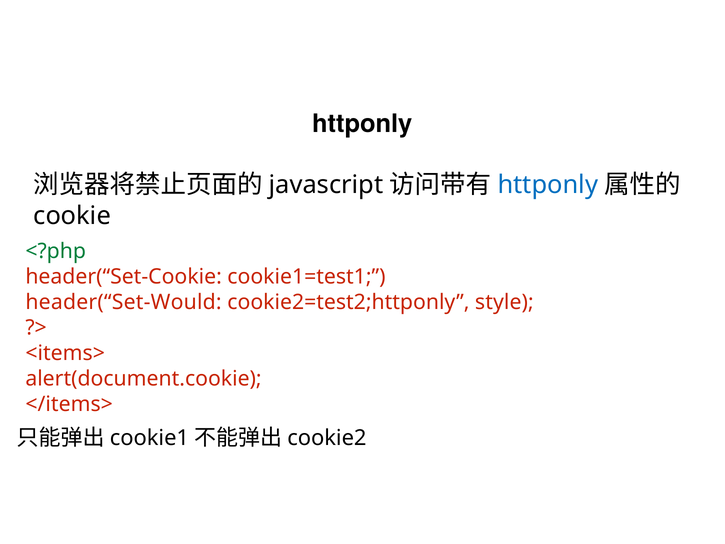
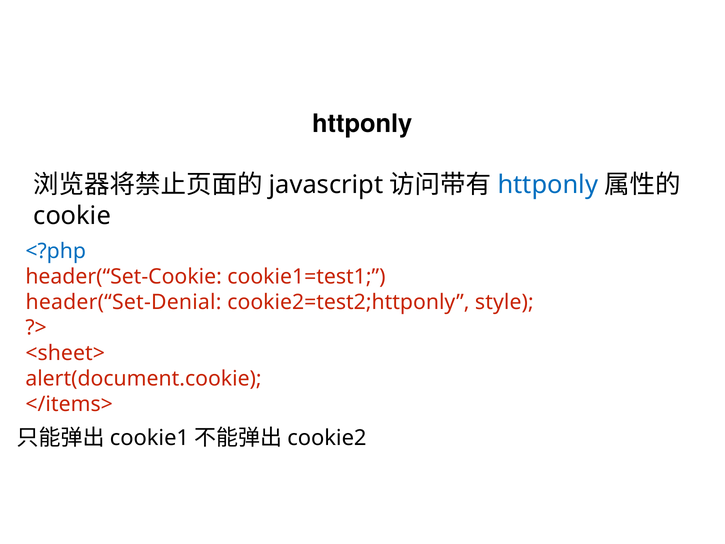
<?php colour: green -> blue
header(“Set-Would: header(“Set-Would -> header(“Set-Denial
<items>: <items> -> <sheet>
